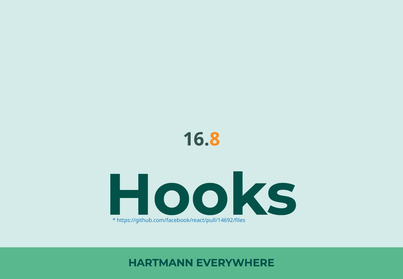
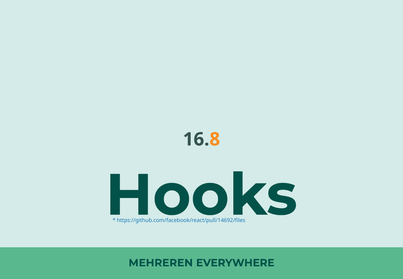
HARTMANN: HARTMANN -> MEHREREN
